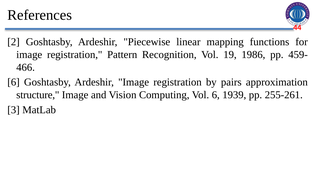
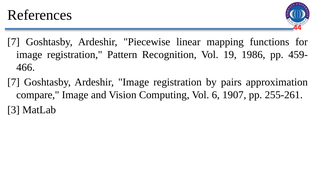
2 at (14, 42): 2 -> 7
6 at (14, 82): 6 -> 7
structure: structure -> compare
1939: 1939 -> 1907
